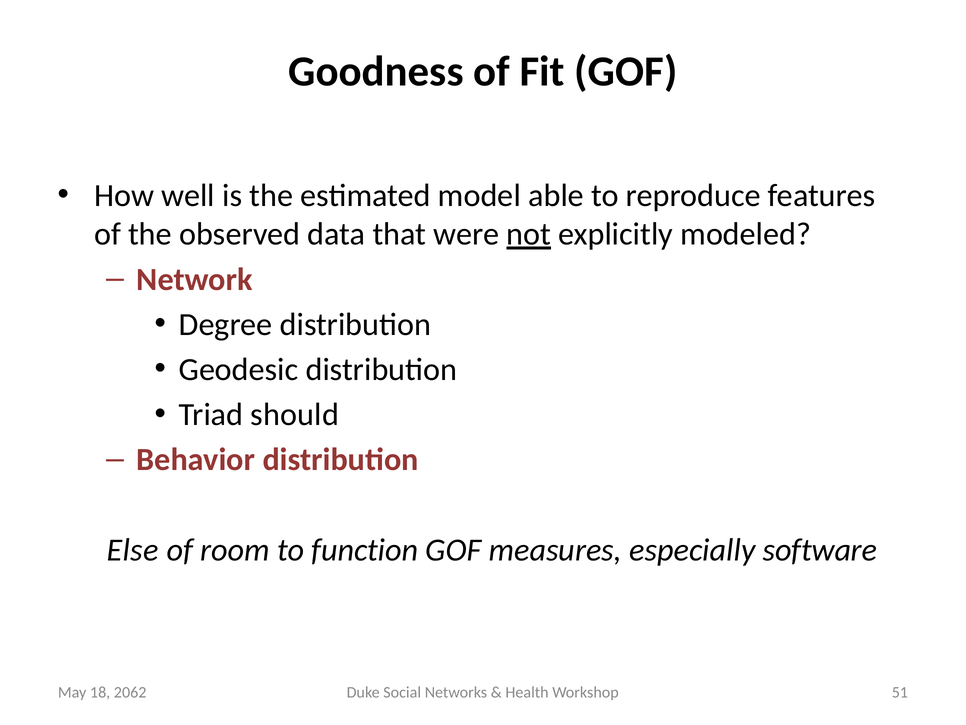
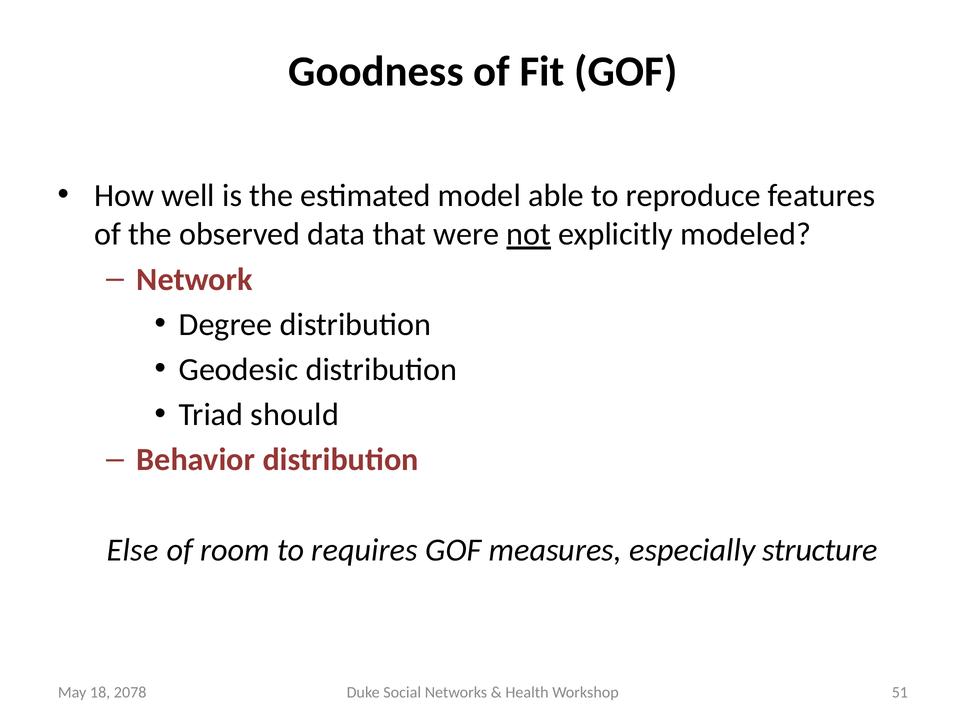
function: function -> requires
software: software -> structure
2062: 2062 -> 2078
